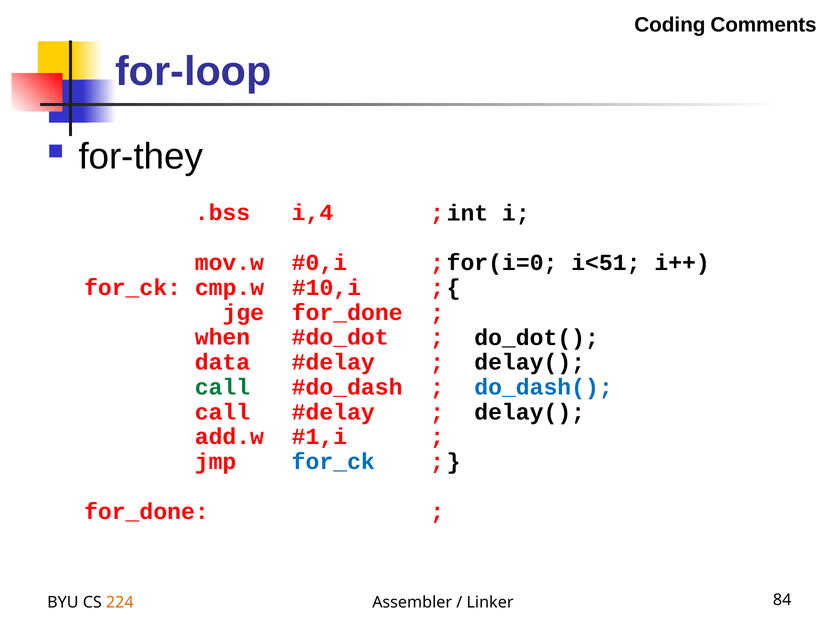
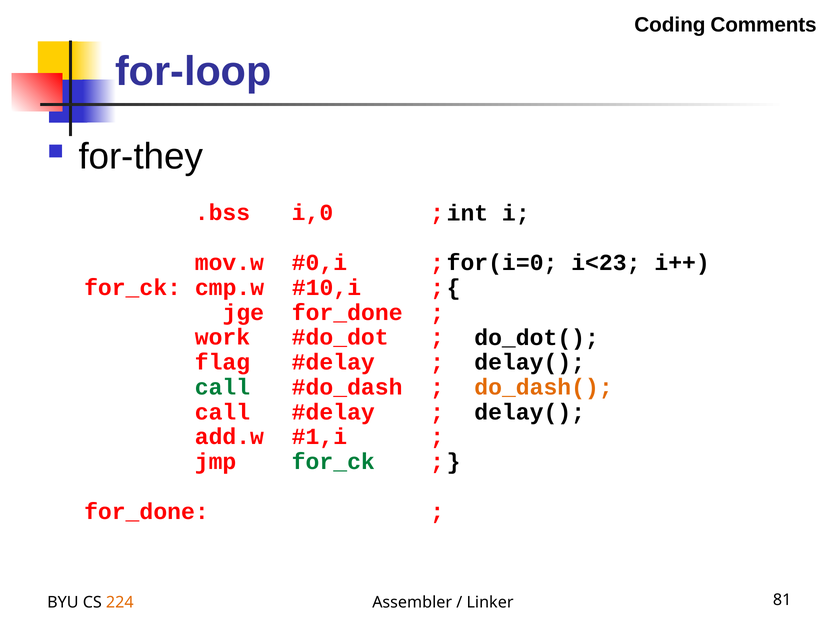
i,4: i,4 -> i,0
i<51: i<51 -> i<23
when: when -> work
data: data -> flag
do_dash( colour: blue -> orange
for_ck at (333, 461) colour: blue -> green
84: 84 -> 81
